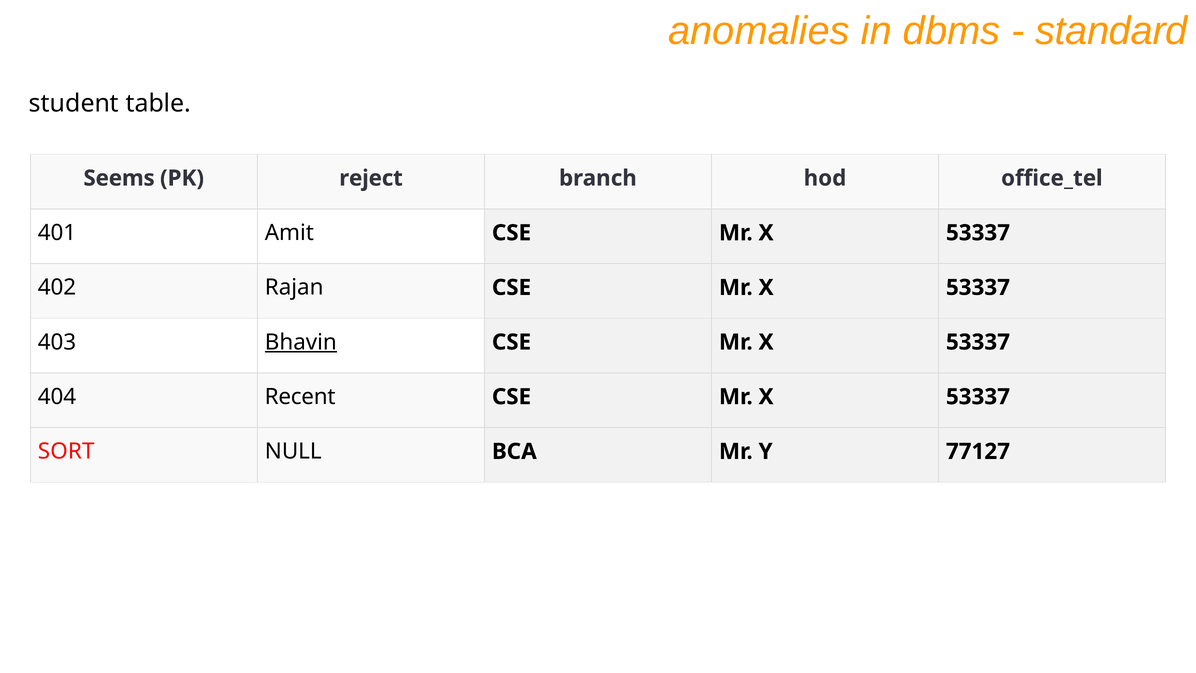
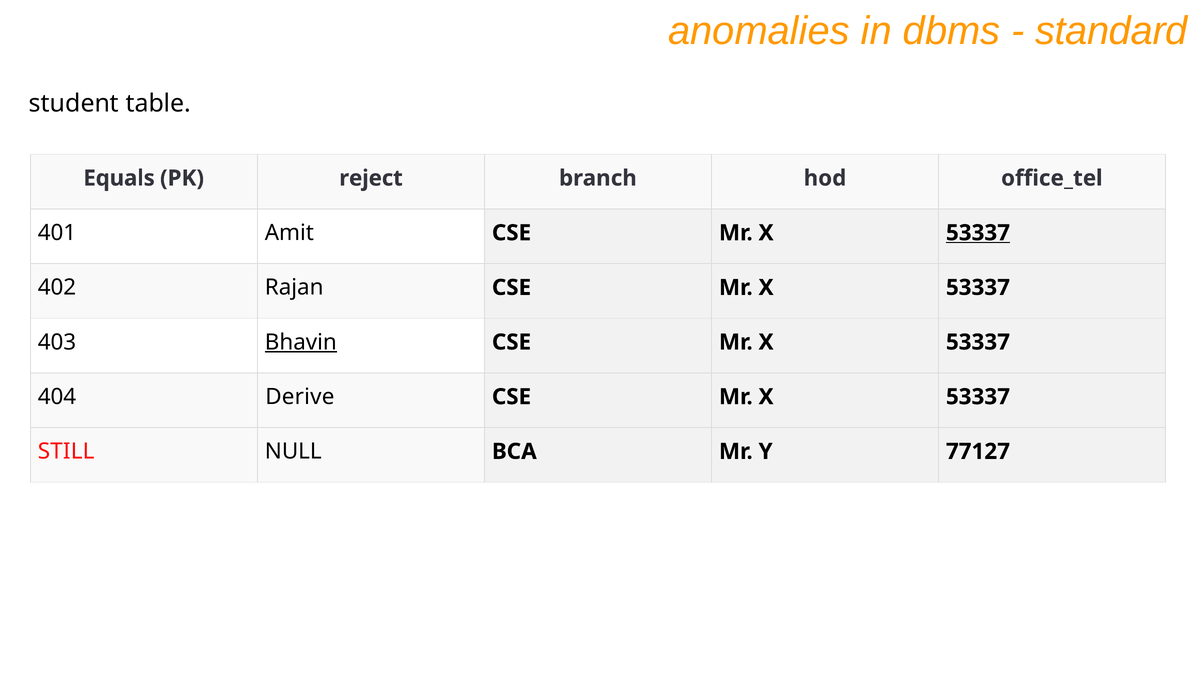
Seems: Seems -> Equals
53337 at (978, 233) underline: none -> present
Recent: Recent -> Derive
SORT: SORT -> STILL
